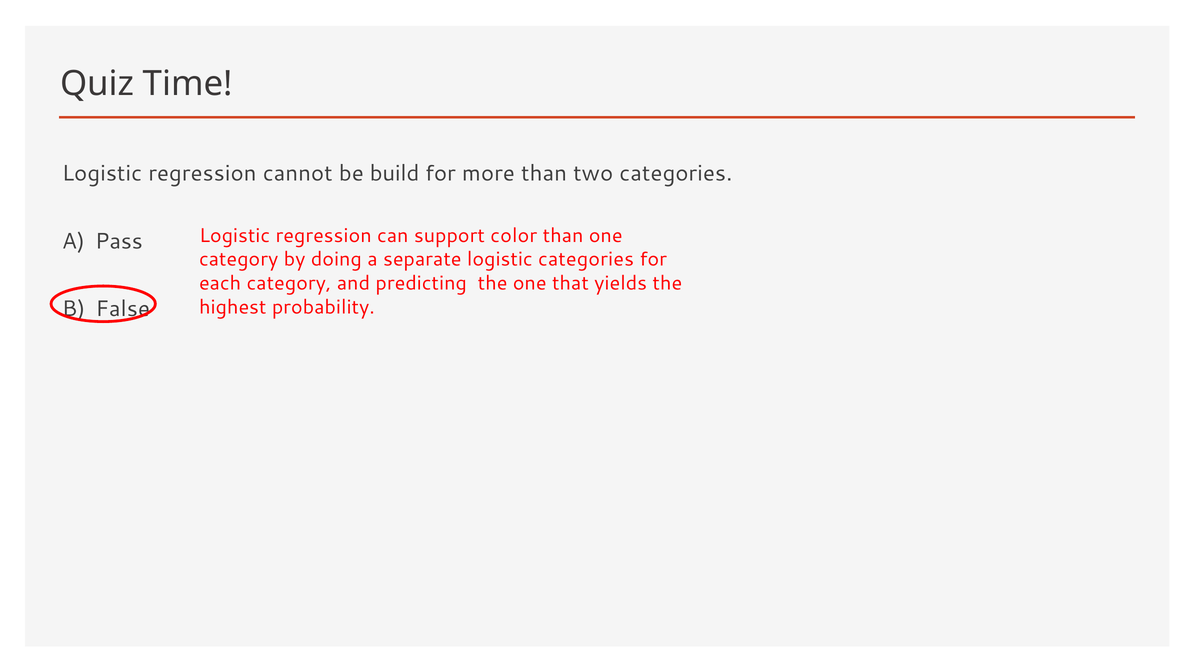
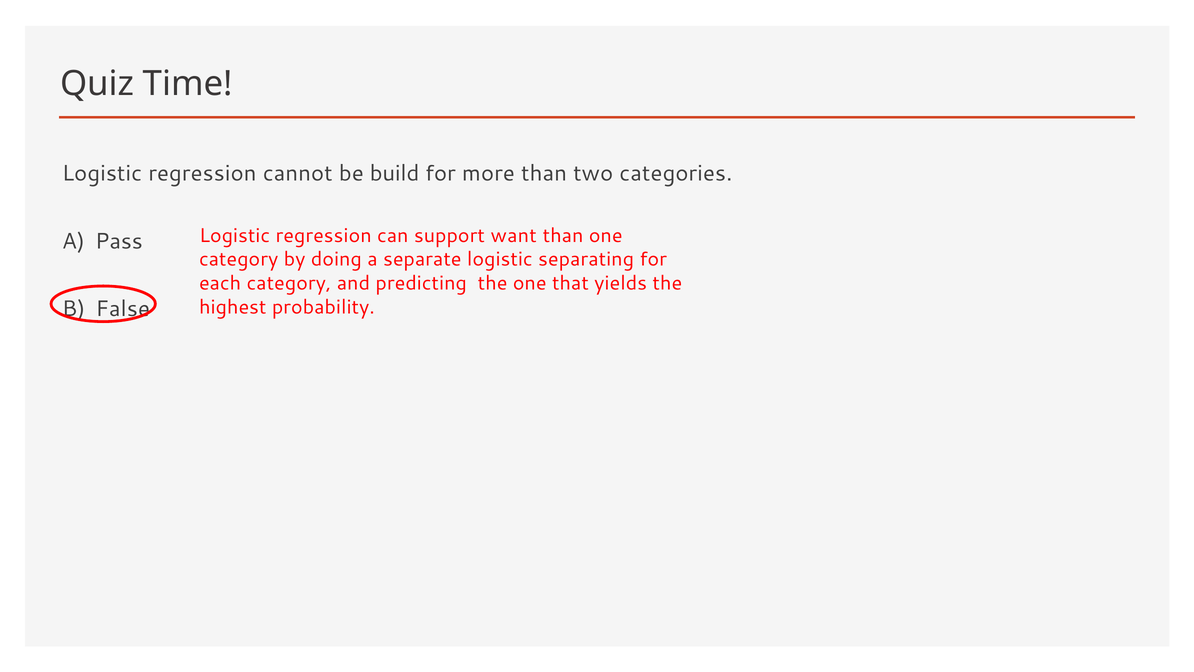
color: color -> want
logistic categories: categories -> separating
